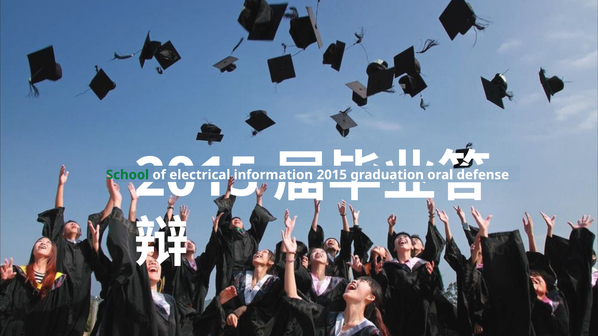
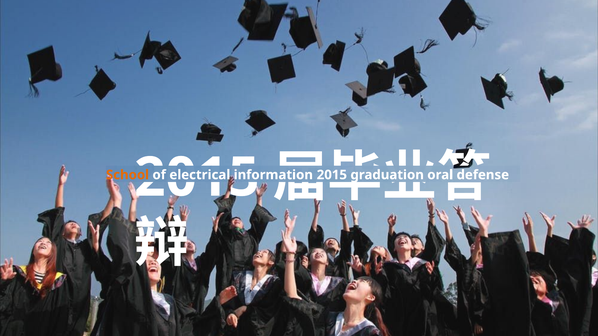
School colour: green -> orange
